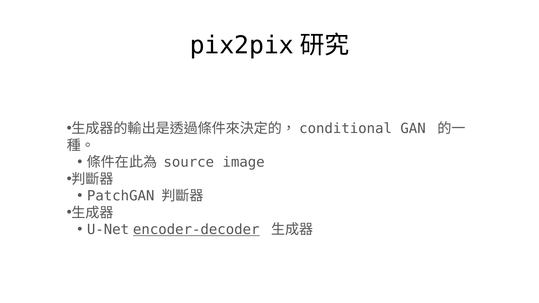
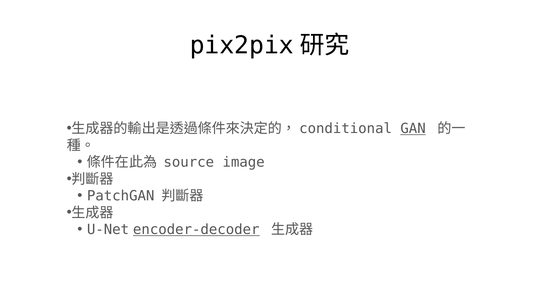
GAN underline: none -> present
